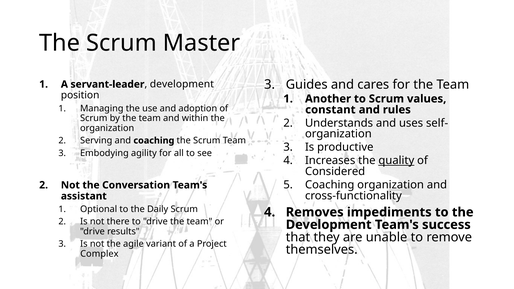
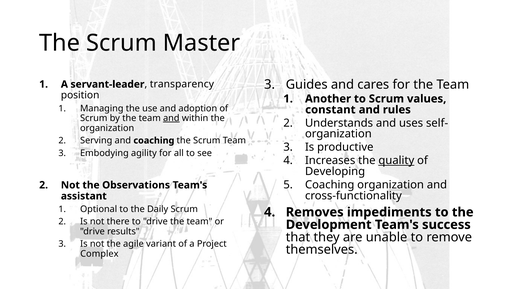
development at (182, 84): development -> transparency
and at (171, 118) underline: none -> present
Considered: Considered -> Developing
Conversation: Conversation -> Observations
